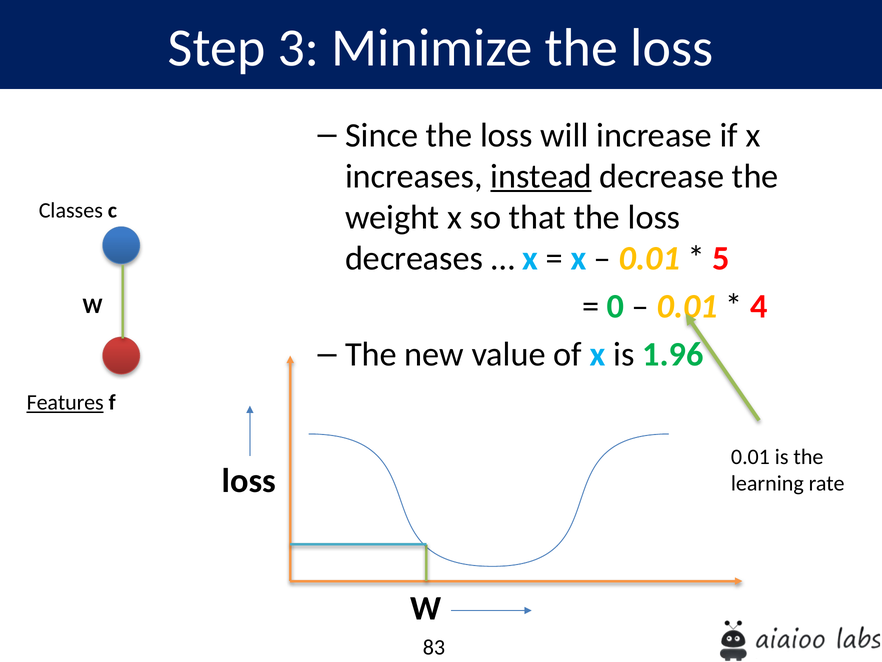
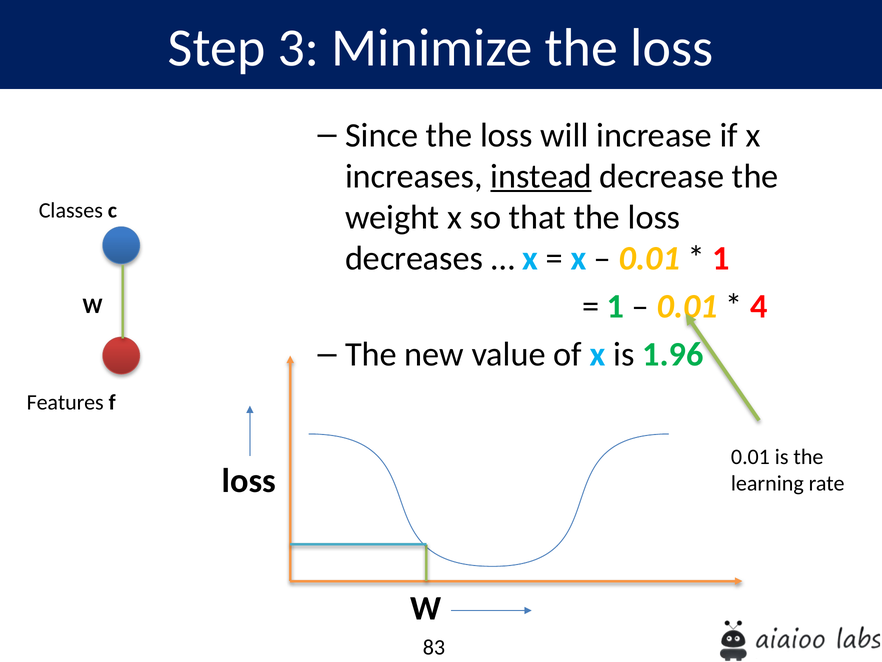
5 at (721, 258): 5 -> 1
0 at (615, 306): 0 -> 1
Features underline: present -> none
